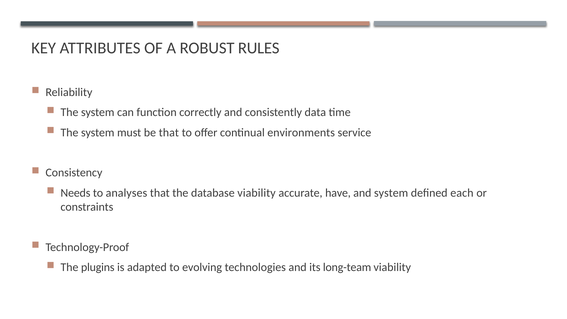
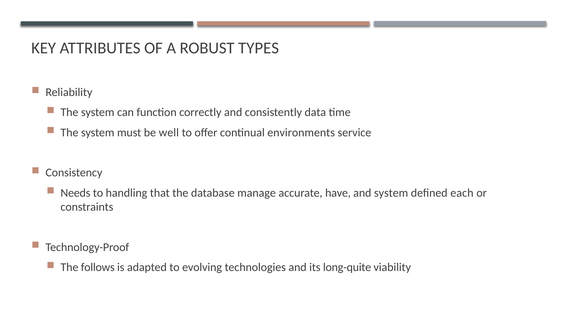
RULES: RULES -> TYPES
be that: that -> well
analyses: analyses -> handling
database viability: viability -> manage
plugins: plugins -> follows
long-team: long-team -> long-quite
